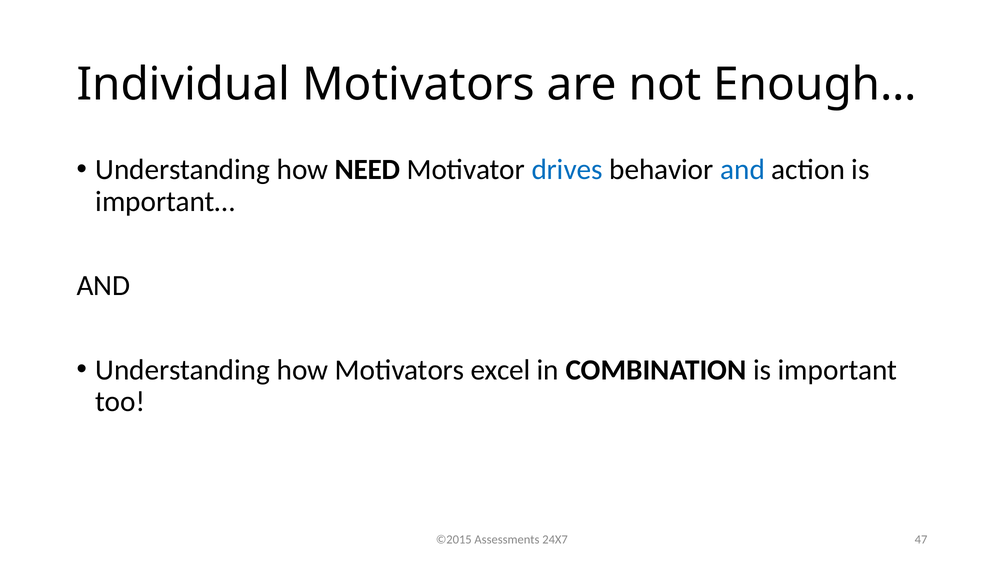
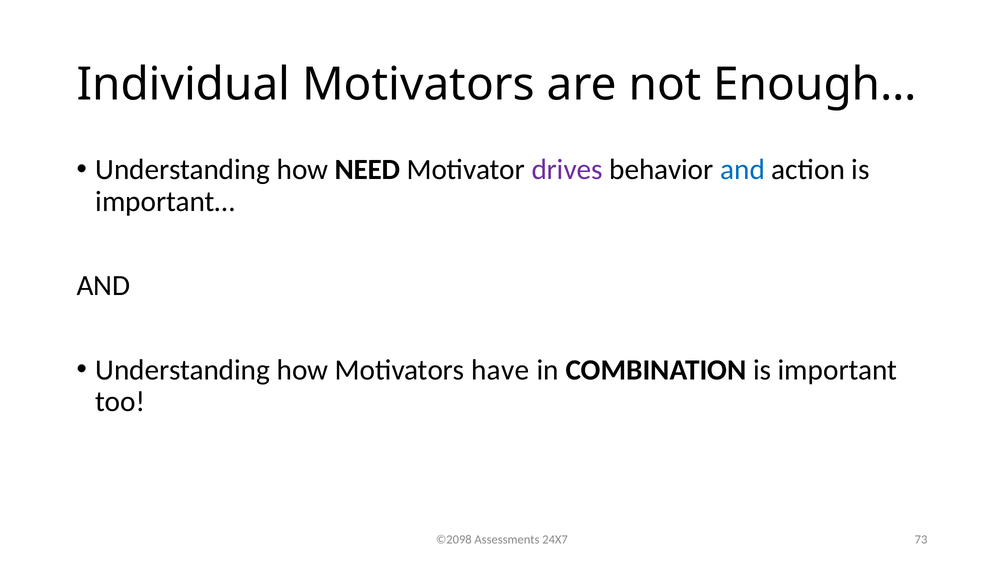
drives colour: blue -> purple
excel: excel -> have
©2015: ©2015 -> ©2098
47: 47 -> 73
